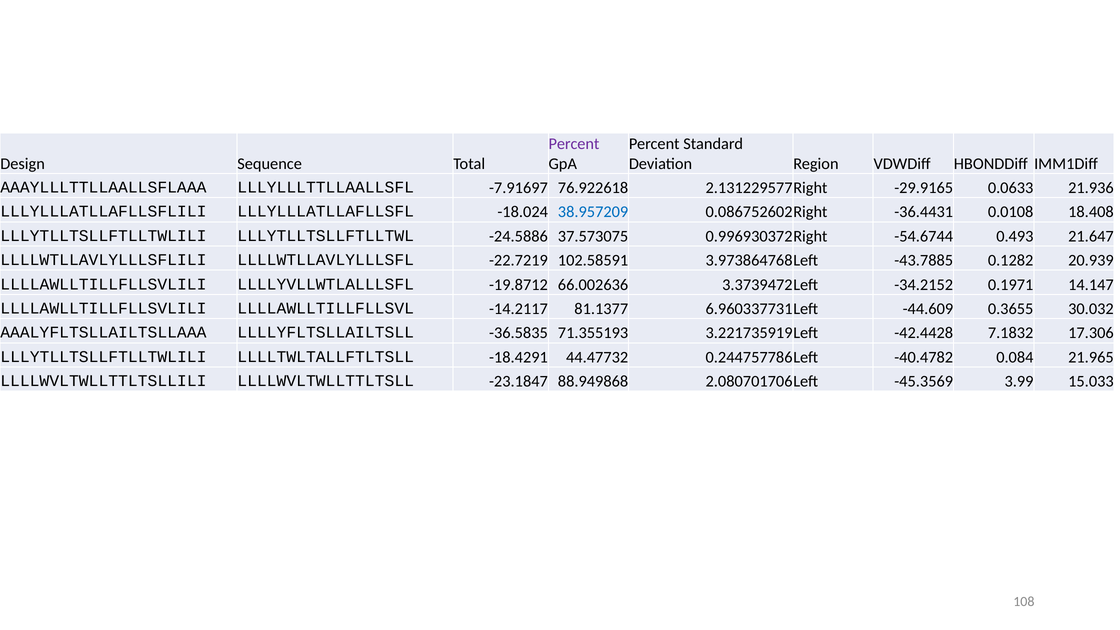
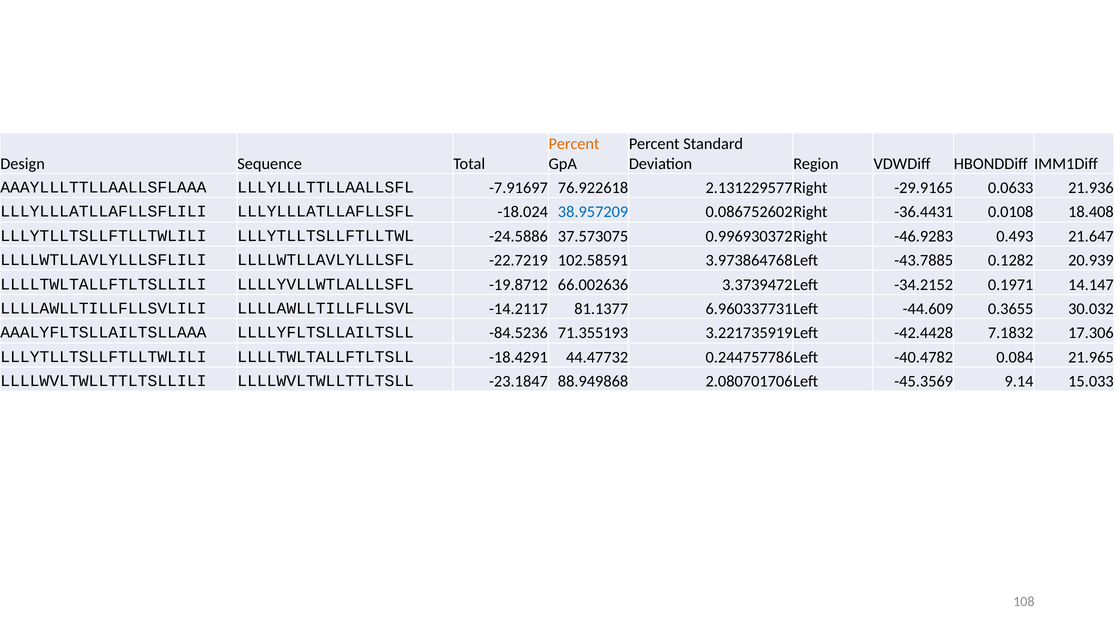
Percent at (574, 144) colour: purple -> orange
-54.6744: -54.6744 -> -46.9283
LLLLAWLLTILLFLLSVLILI at (103, 284): LLLLAWLLTILLFLLSVLILI -> LLLLTWLTALLFTLTSLLILI
-36.5835: -36.5835 -> -84.5236
3.99: 3.99 -> 9.14
